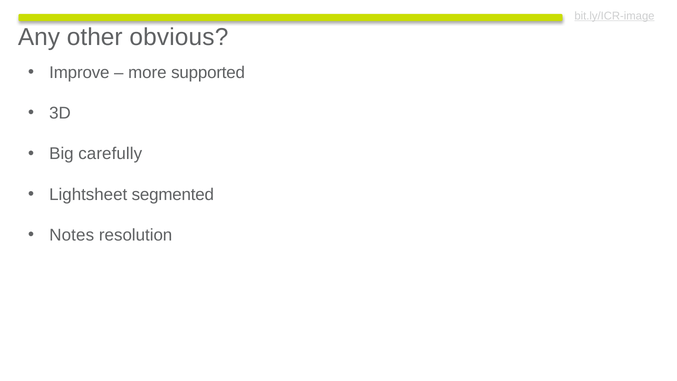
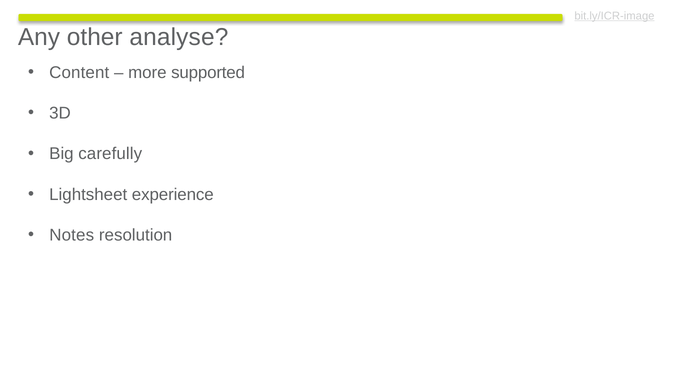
obvious: obvious -> analyse
Improve: Improve -> Content
segmented: segmented -> experience
